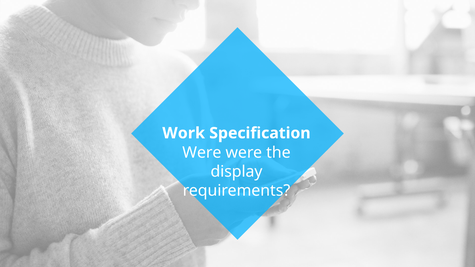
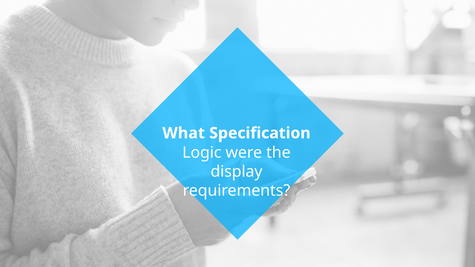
Work: Work -> What
Were at (202, 153): Were -> Logic
